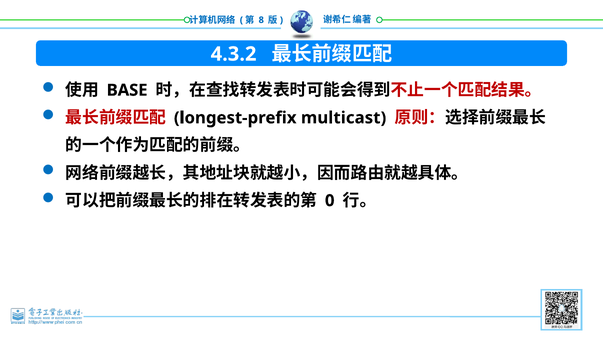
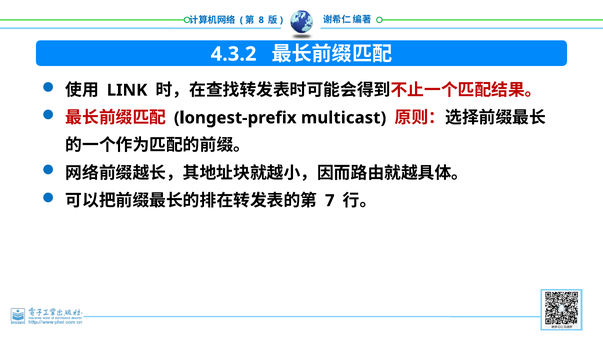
BASE: BASE -> LINK
0: 0 -> 7
